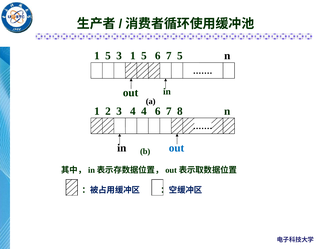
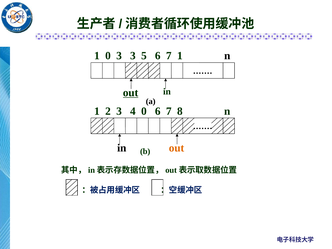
5 at (108, 56): 5 -> 0
3 1: 1 -> 3
7 5: 5 -> 1
out at (131, 93) underline: none -> present
4 4: 4 -> 0
out at (177, 148) colour: blue -> orange
